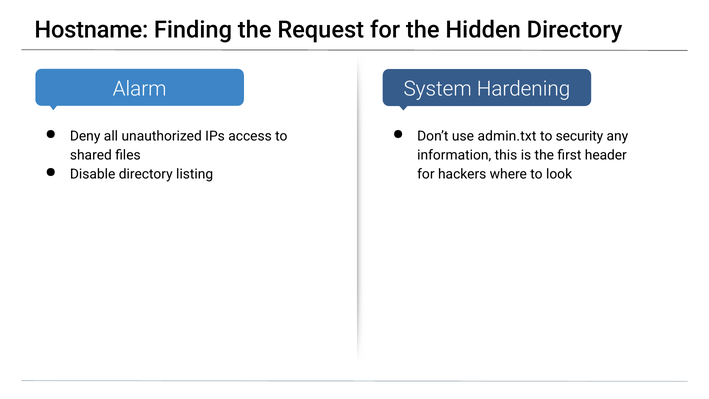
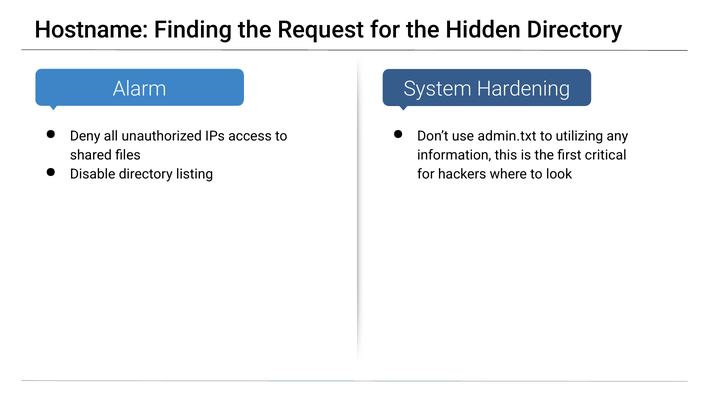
security: security -> utilizing
header: header -> critical
